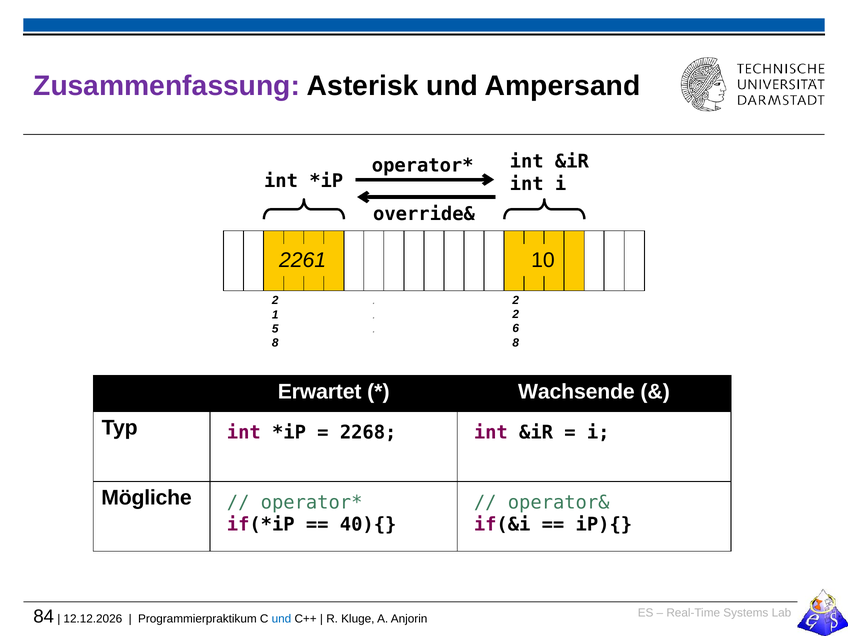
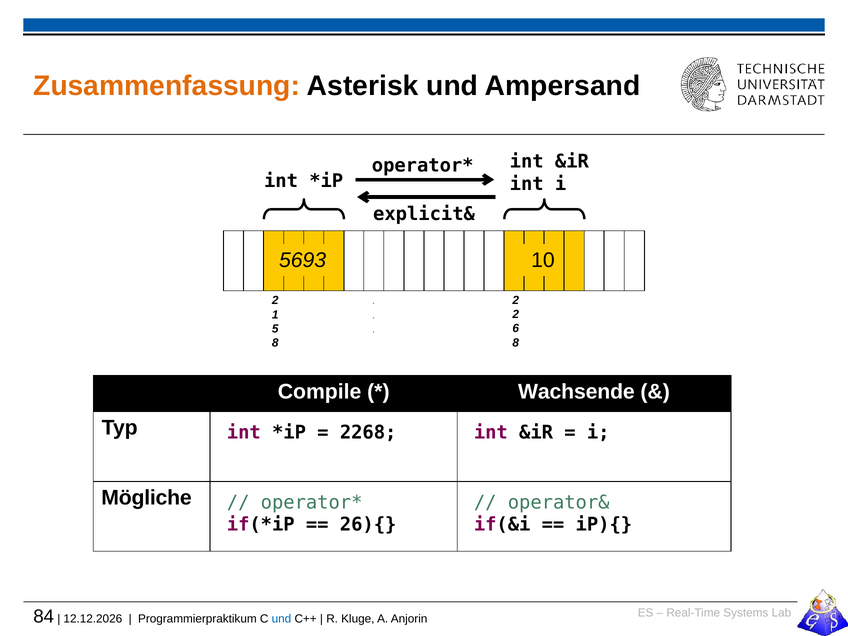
Zusammenfassung colour: purple -> orange
override&: override& -> explicit&
2261: 2261 -> 5693
Erwartet: Erwartet -> Compile
40){: 40){ -> 26){
